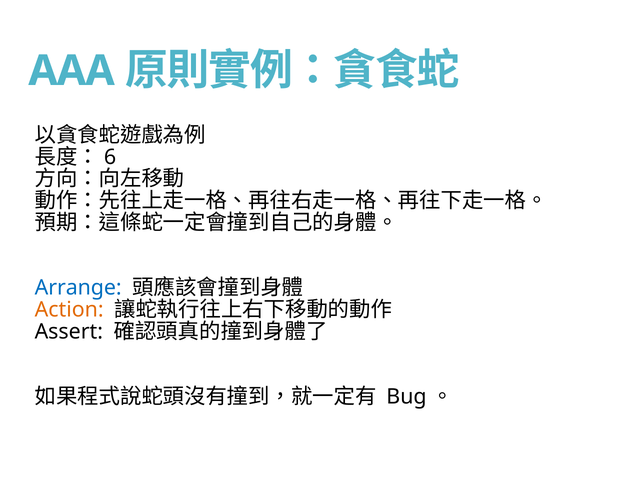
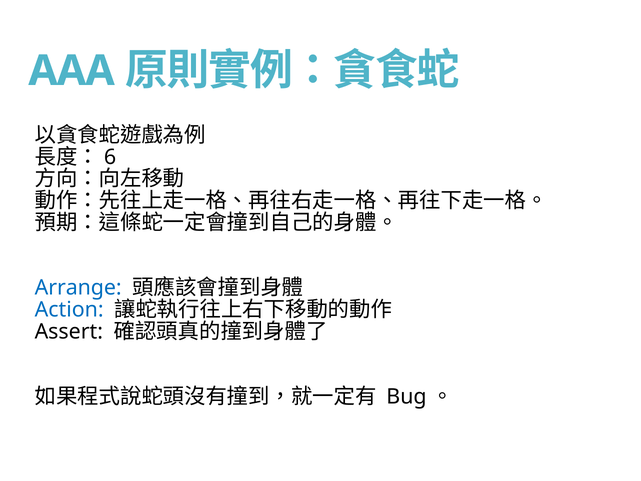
Action colour: orange -> blue
